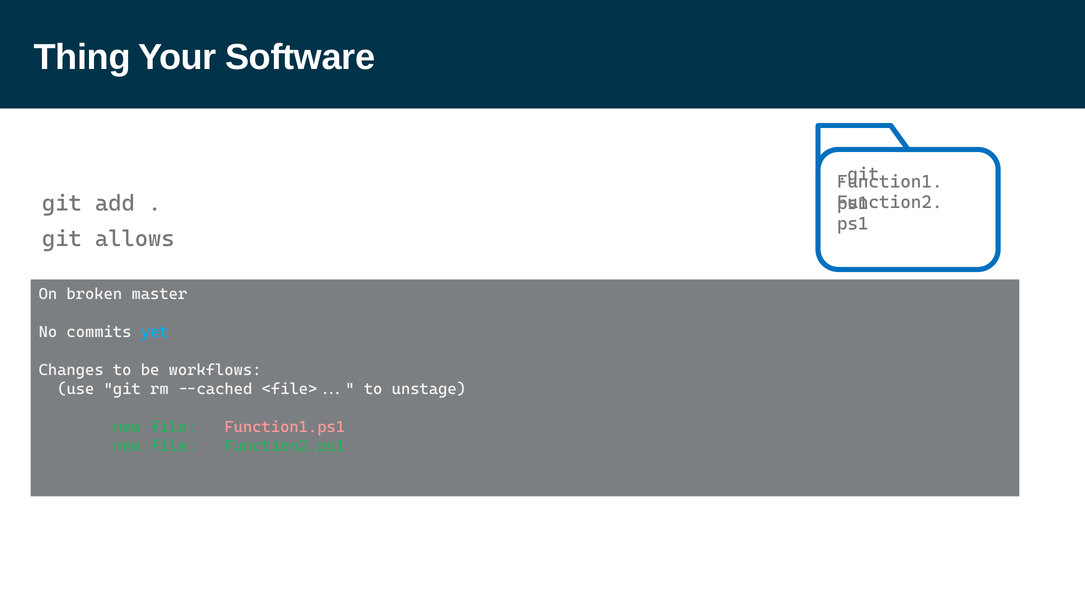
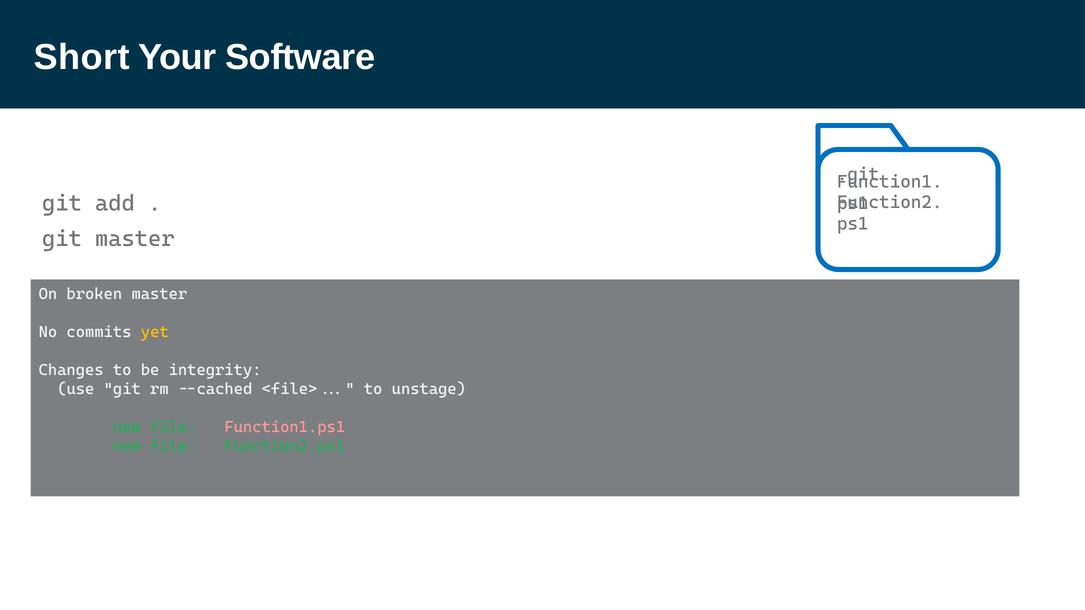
Thing: Thing -> Short
git allows: allows -> master
yet colour: light blue -> yellow
workflows: workflows -> integrity
